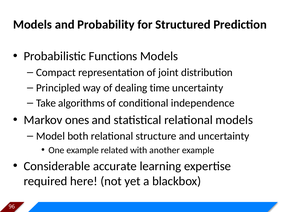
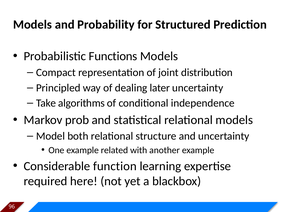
time: time -> later
ones: ones -> prob
accurate: accurate -> function
